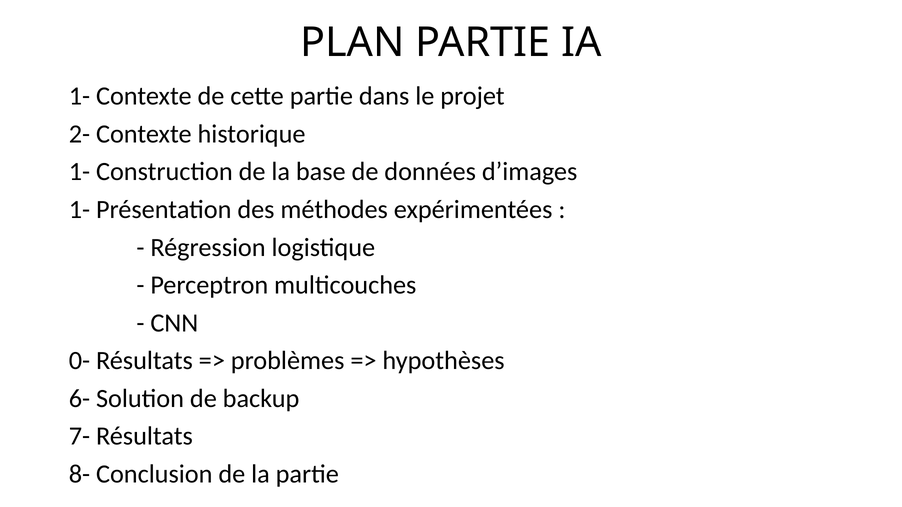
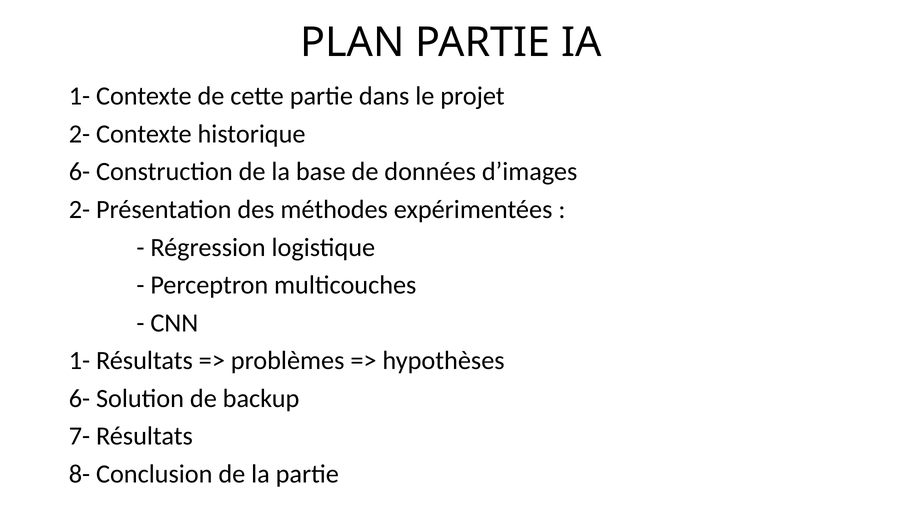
1- at (79, 172): 1- -> 6-
1- at (79, 210): 1- -> 2-
0- at (79, 361): 0- -> 1-
